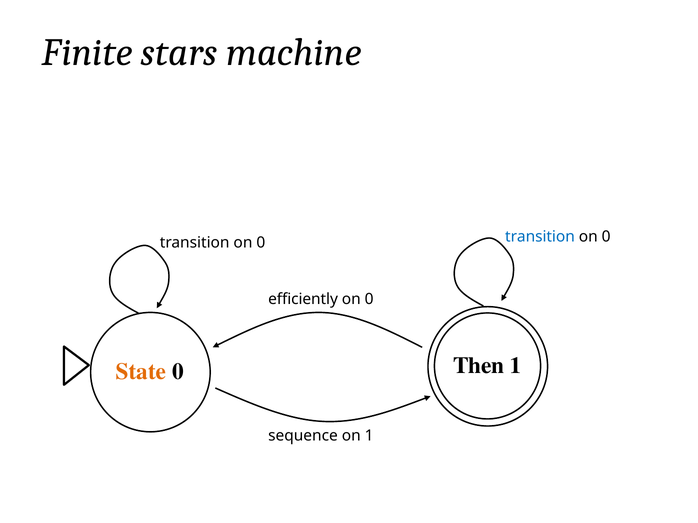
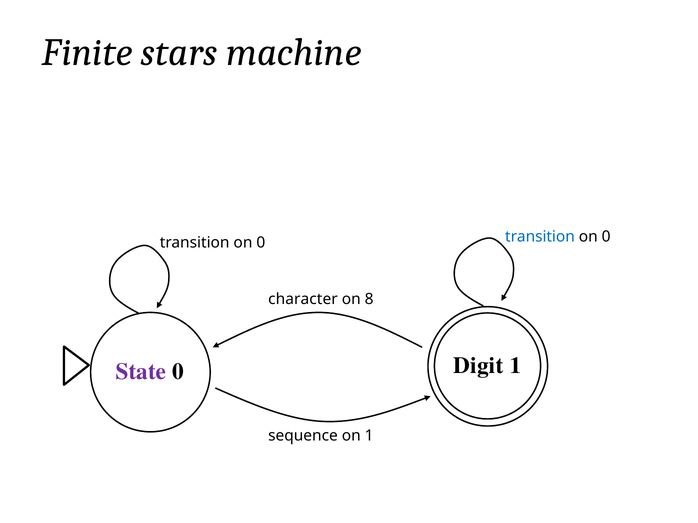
efficiently: efficiently -> character
0 at (369, 299): 0 -> 8
Then: Then -> Digit
State colour: orange -> purple
